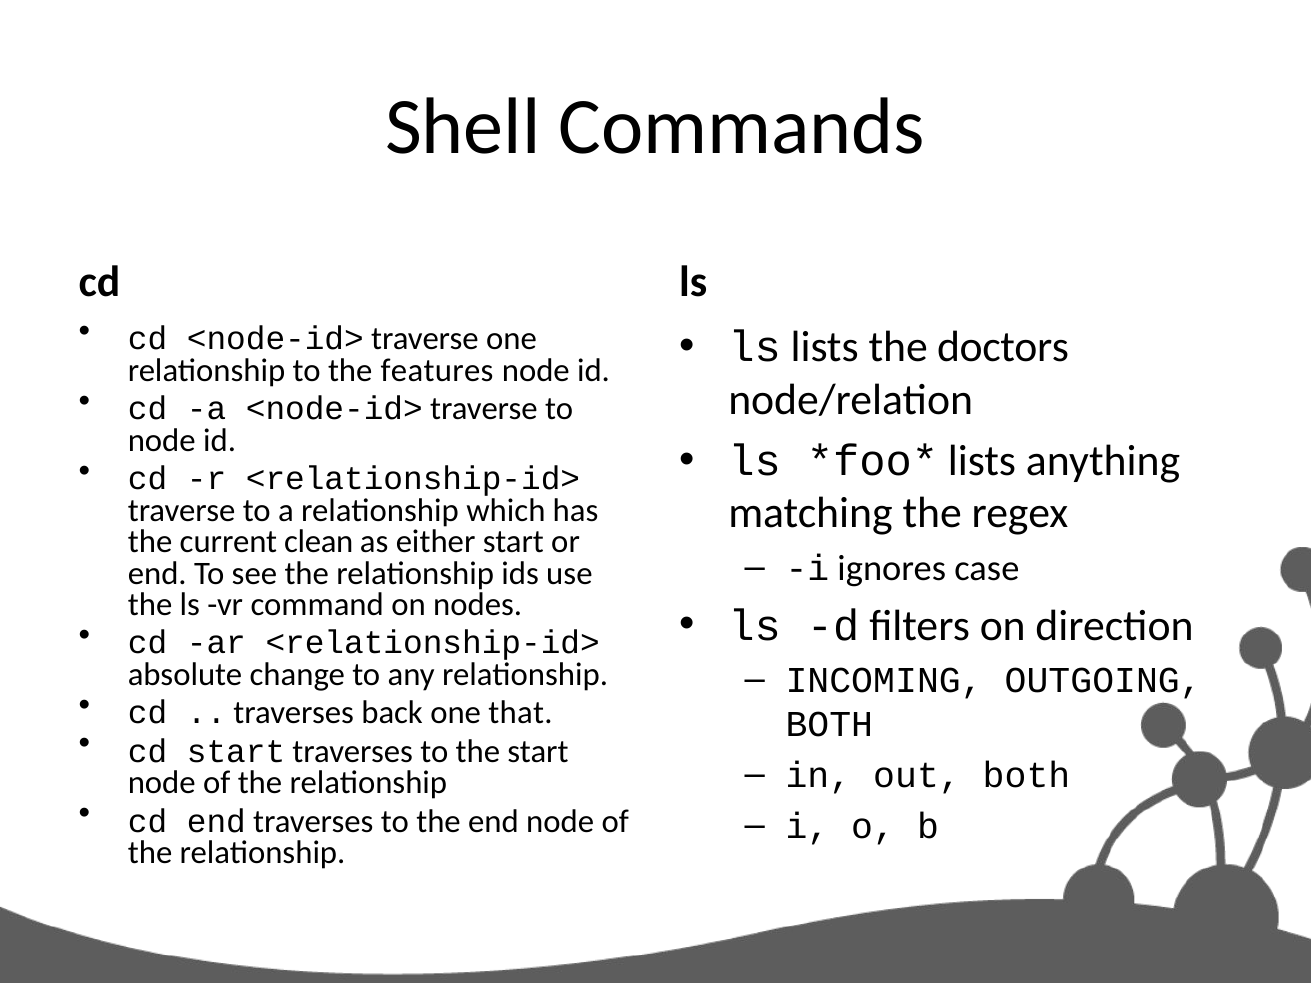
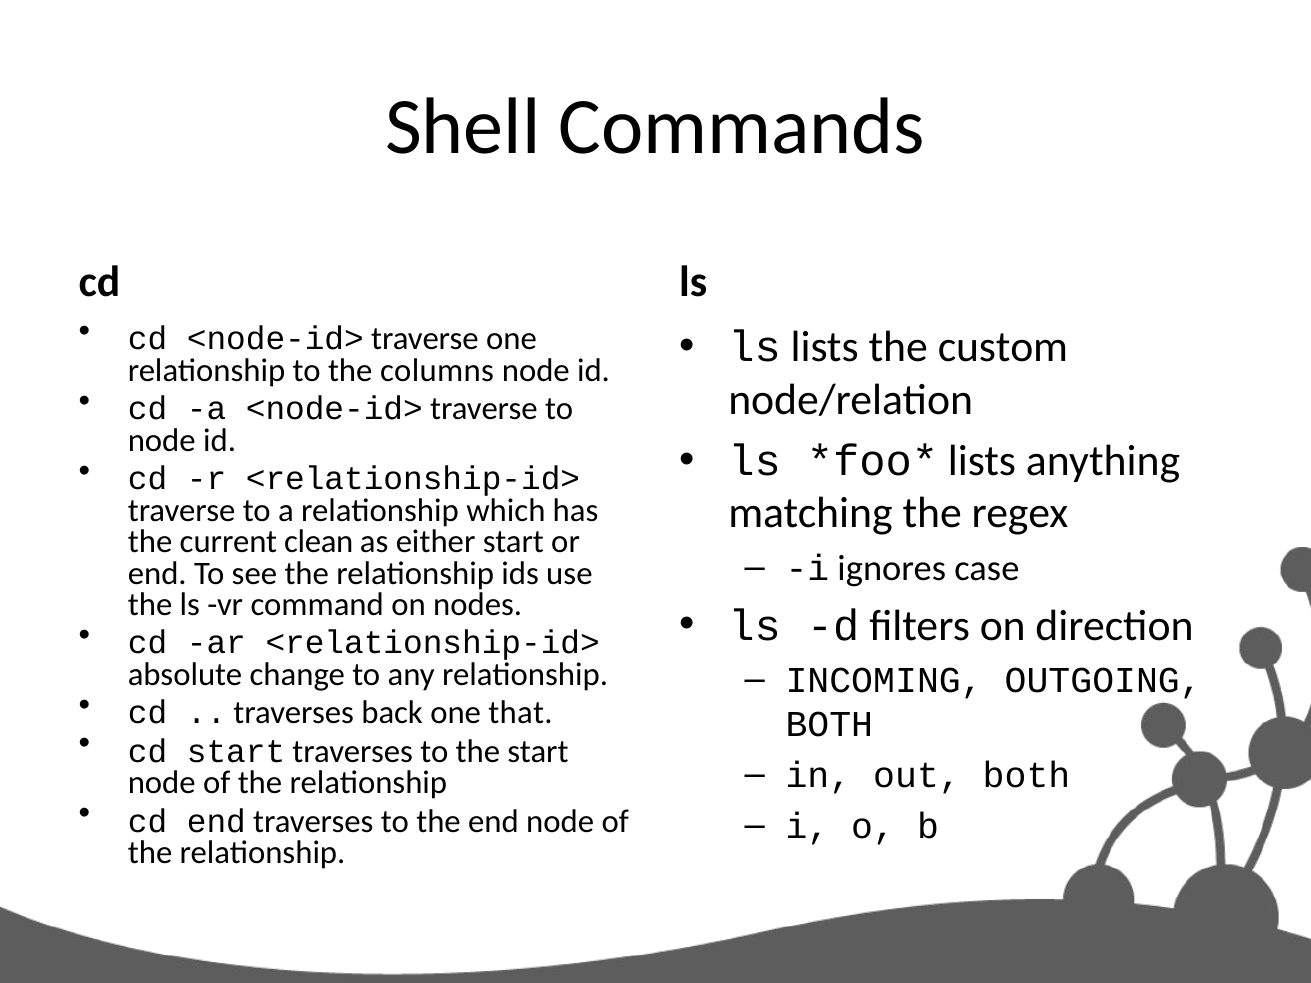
doctors: doctors -> custom
features: features -> columns
